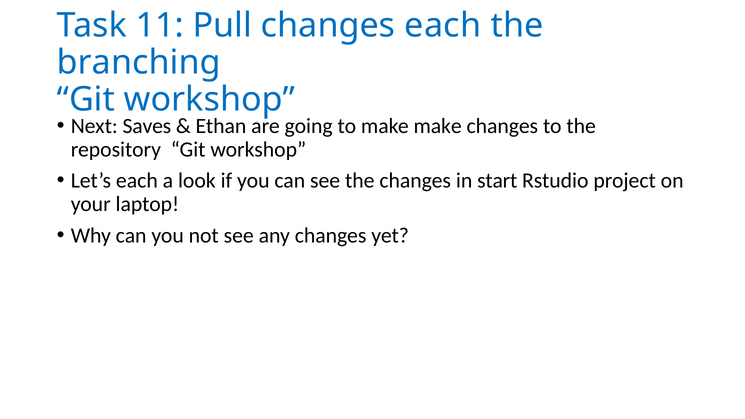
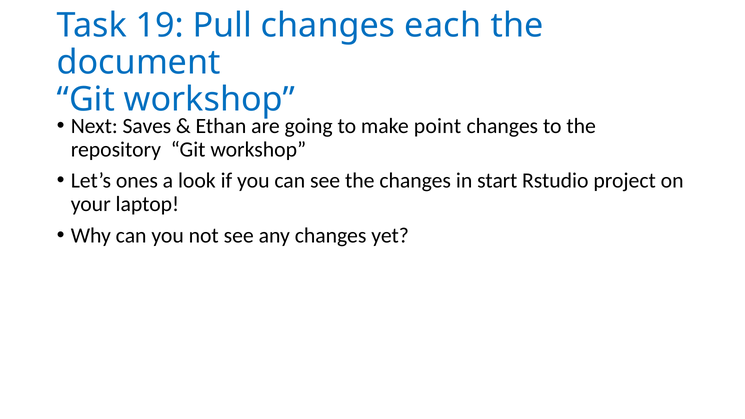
11: 11 -> 19
branching: branching -> document
make make: make -> point
Let’s each: each -> ones
